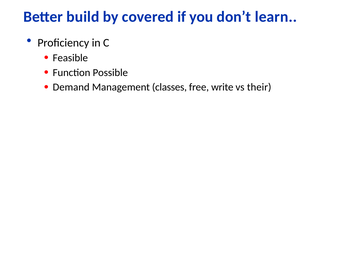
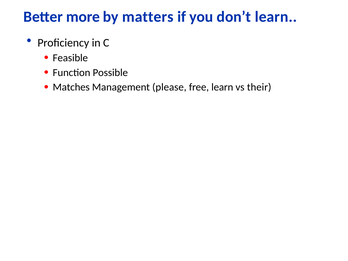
build: build -> more
covered: covered -> matters
Demand: Demand -> Matches
classes: classes -> please
free write: write -> learn
